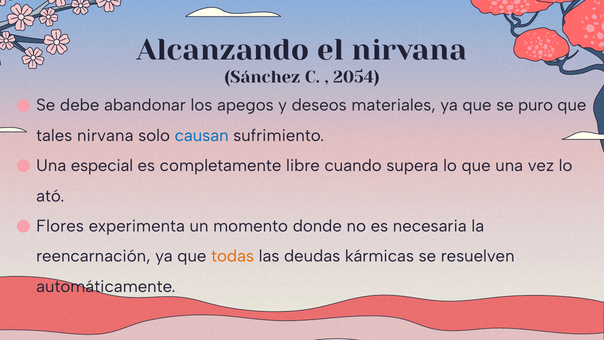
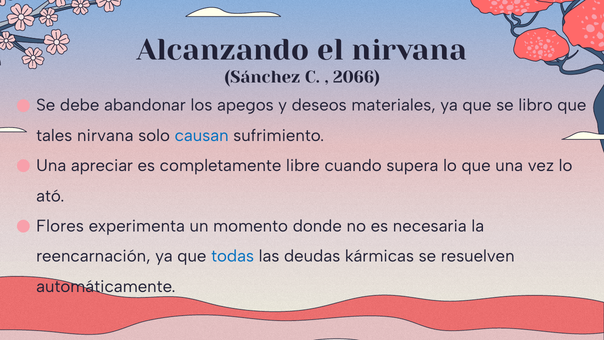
2054: 2054 -> 2066
puro: puro -> libro
especial: especial -> apreciar
todas colour: orange -> blue
